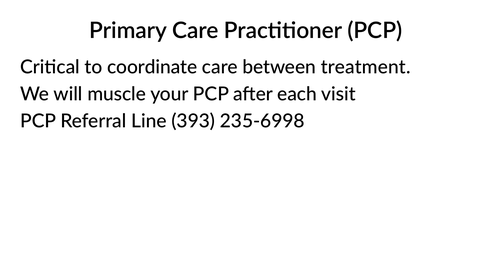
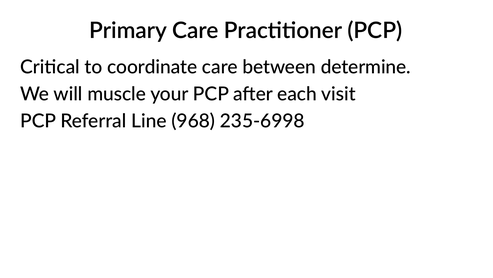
treatment: treatment -> determine
393: 393 -> 968
